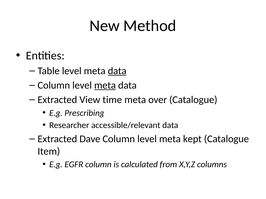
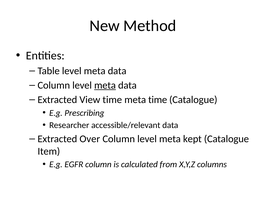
data at (117, 71) underline: present -> none
meta over: over -> time
Dave: Dave -> Over
